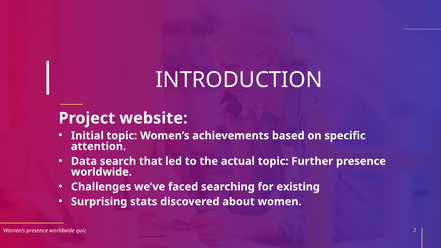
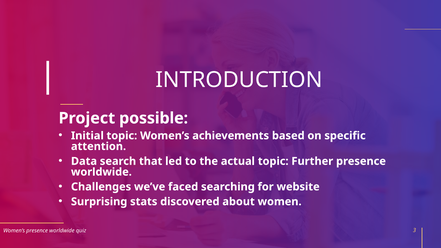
website: website -> possible
existing: existing -> website
